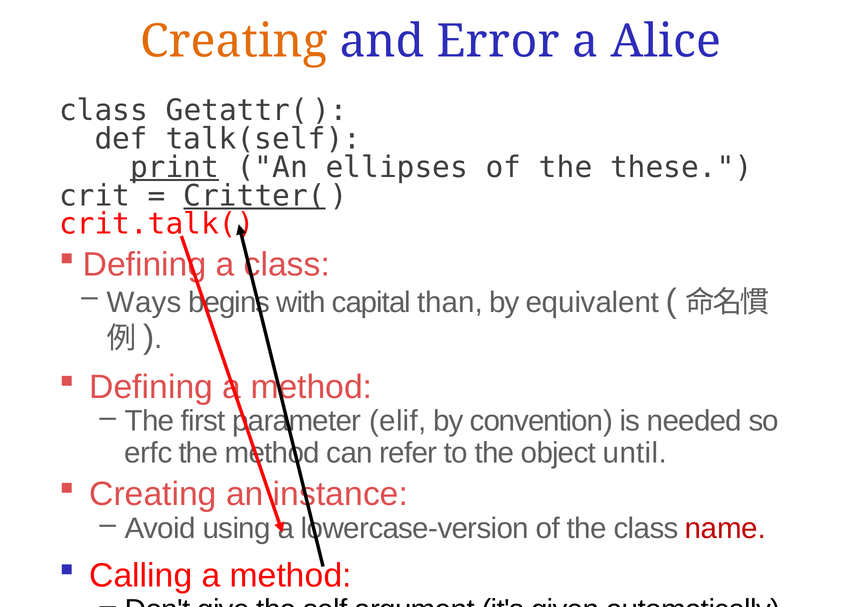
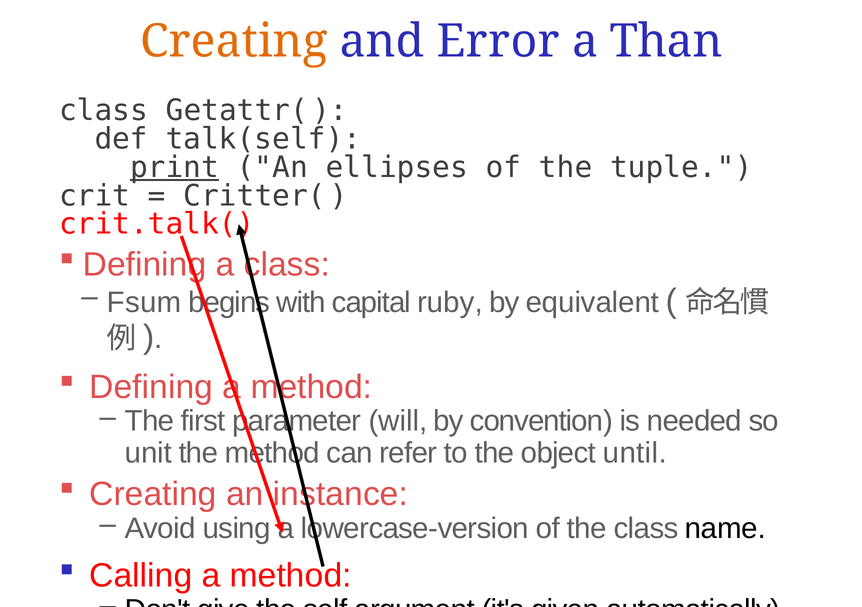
Alice: Alice -> Than
these: these -> tuple
Critter( underline: present -> none
Ways: Ways -> Fsum
than: than -> ruby
elif: elif -> will
erfc: erfc -> unit
name colour: red -> black
